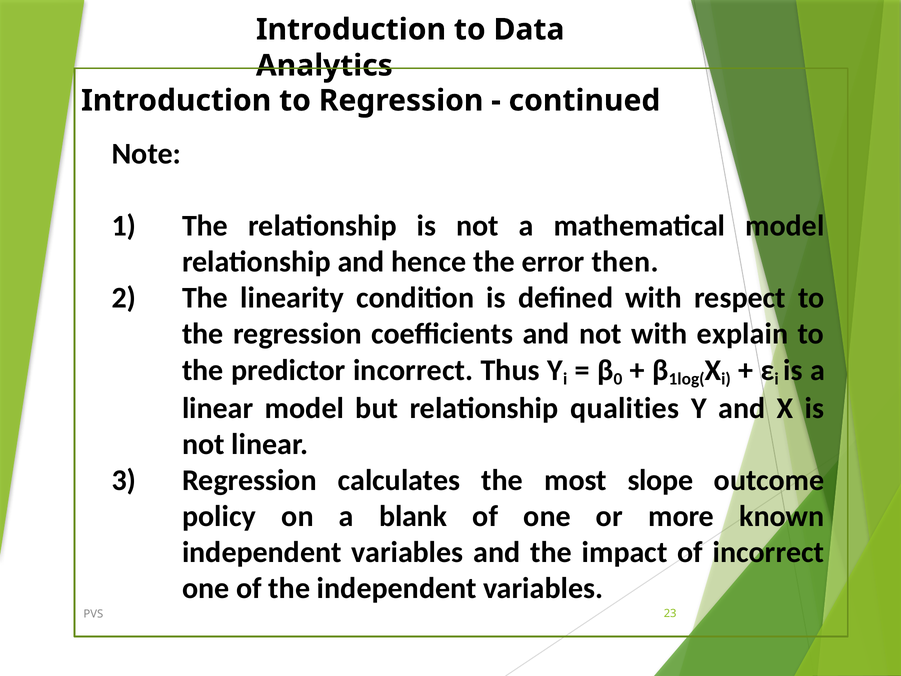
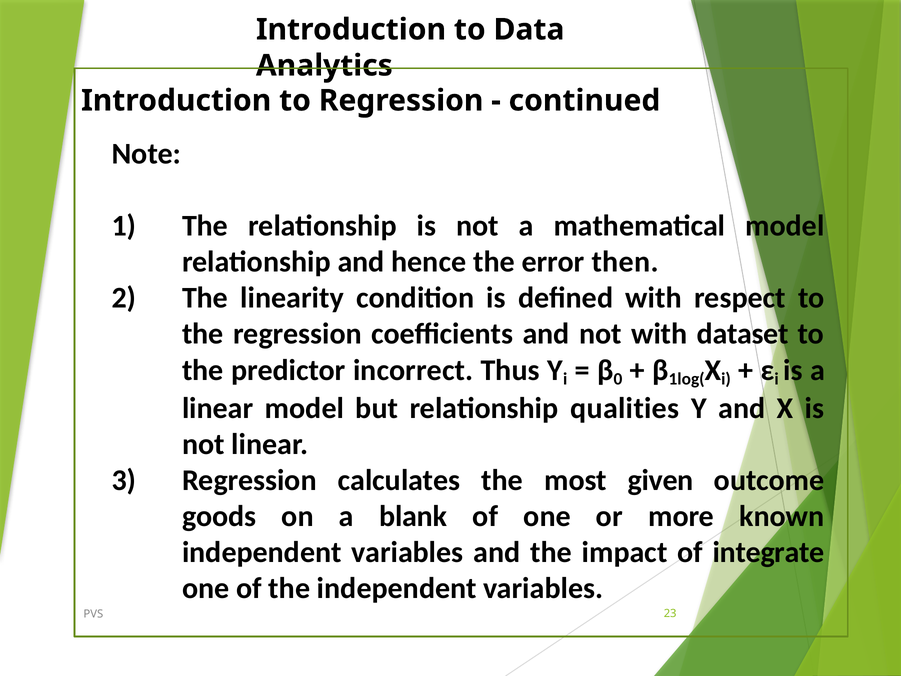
explain: explain -> dataset
slope: slope -> given
policy: policy -> goods
of incorrect: incorrect -> integrate
